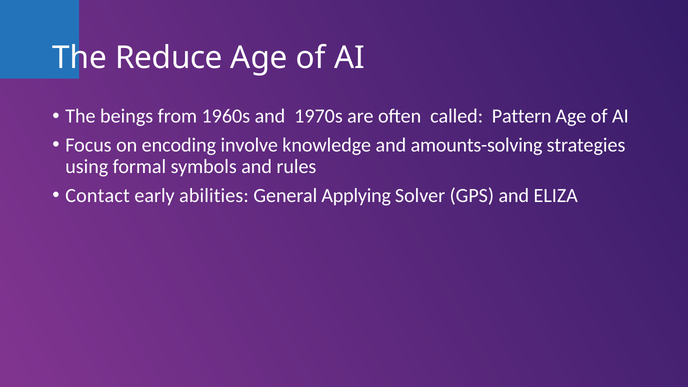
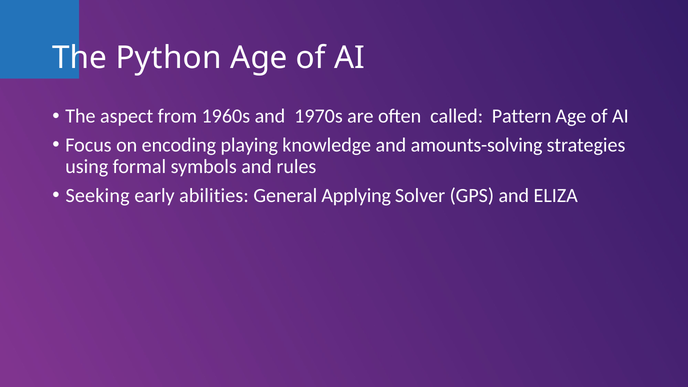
Reduce: Reduce -> Python
beings: beings -> aspect
involve: involve -> playing
Contact: Contact -> Seeking
